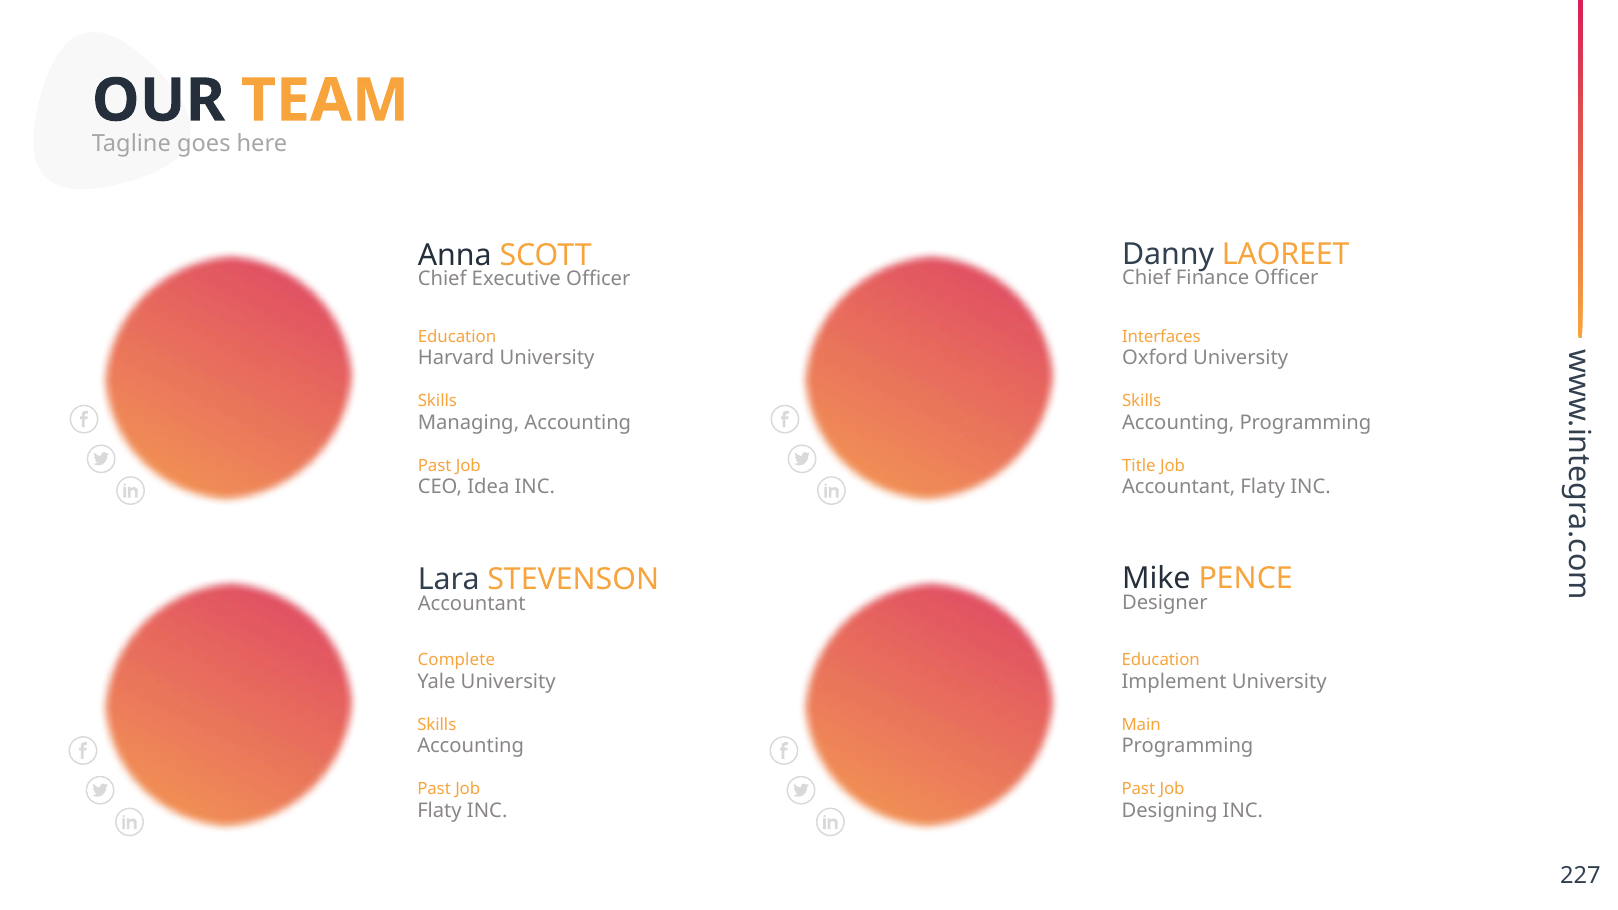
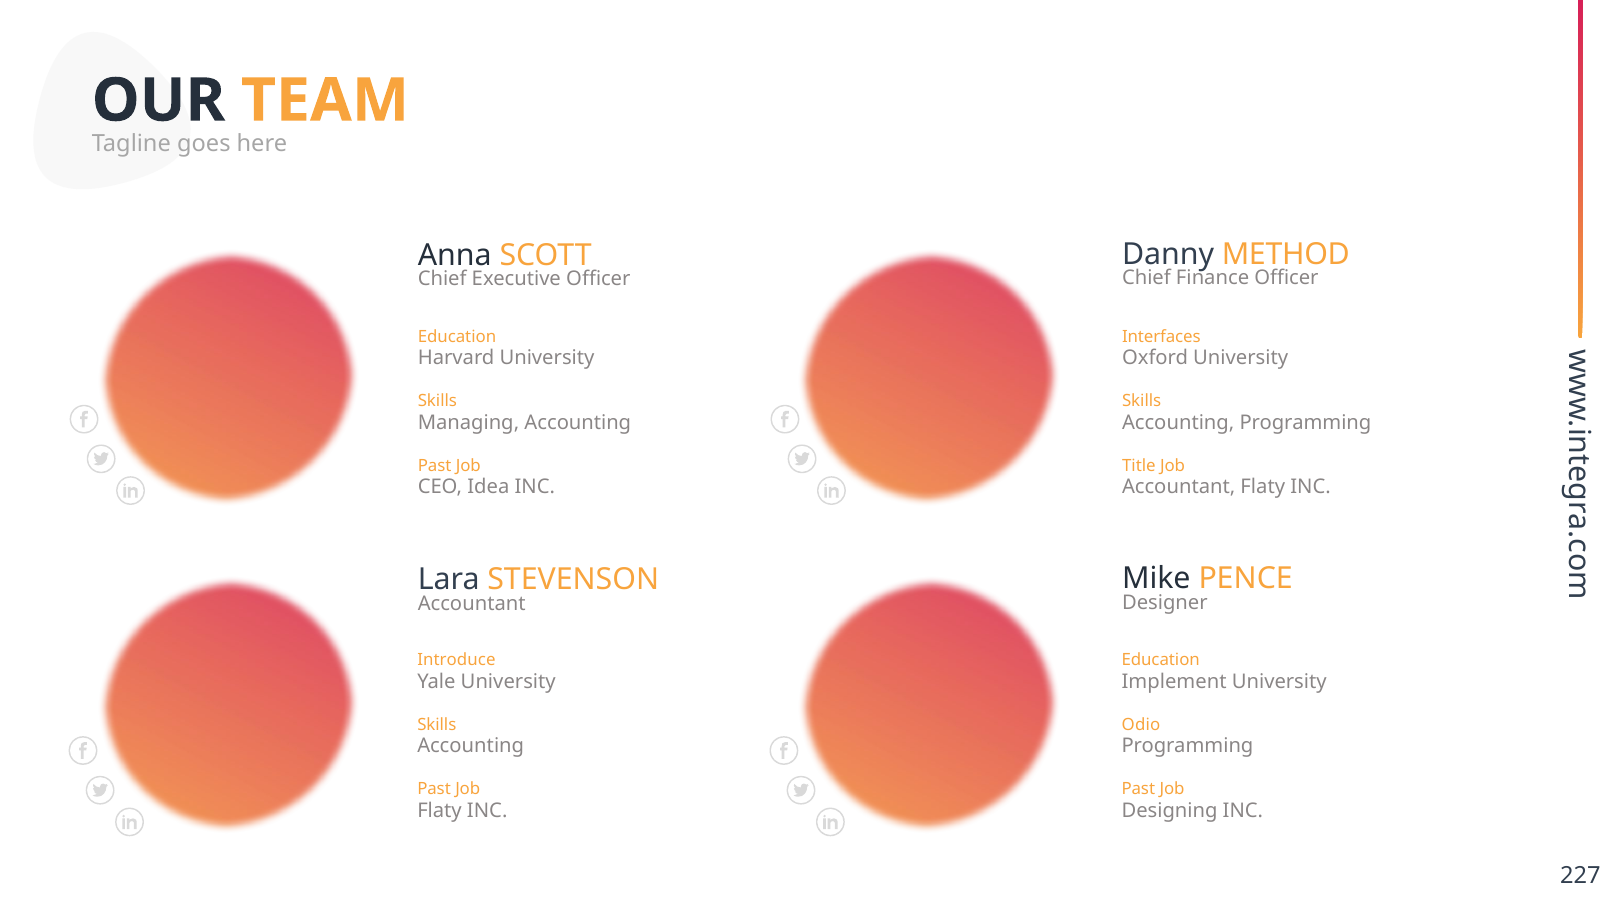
LAOREET: LAOREET -> METHOD
Complete: Complete -> Introduce
Main: Main -> Odio
